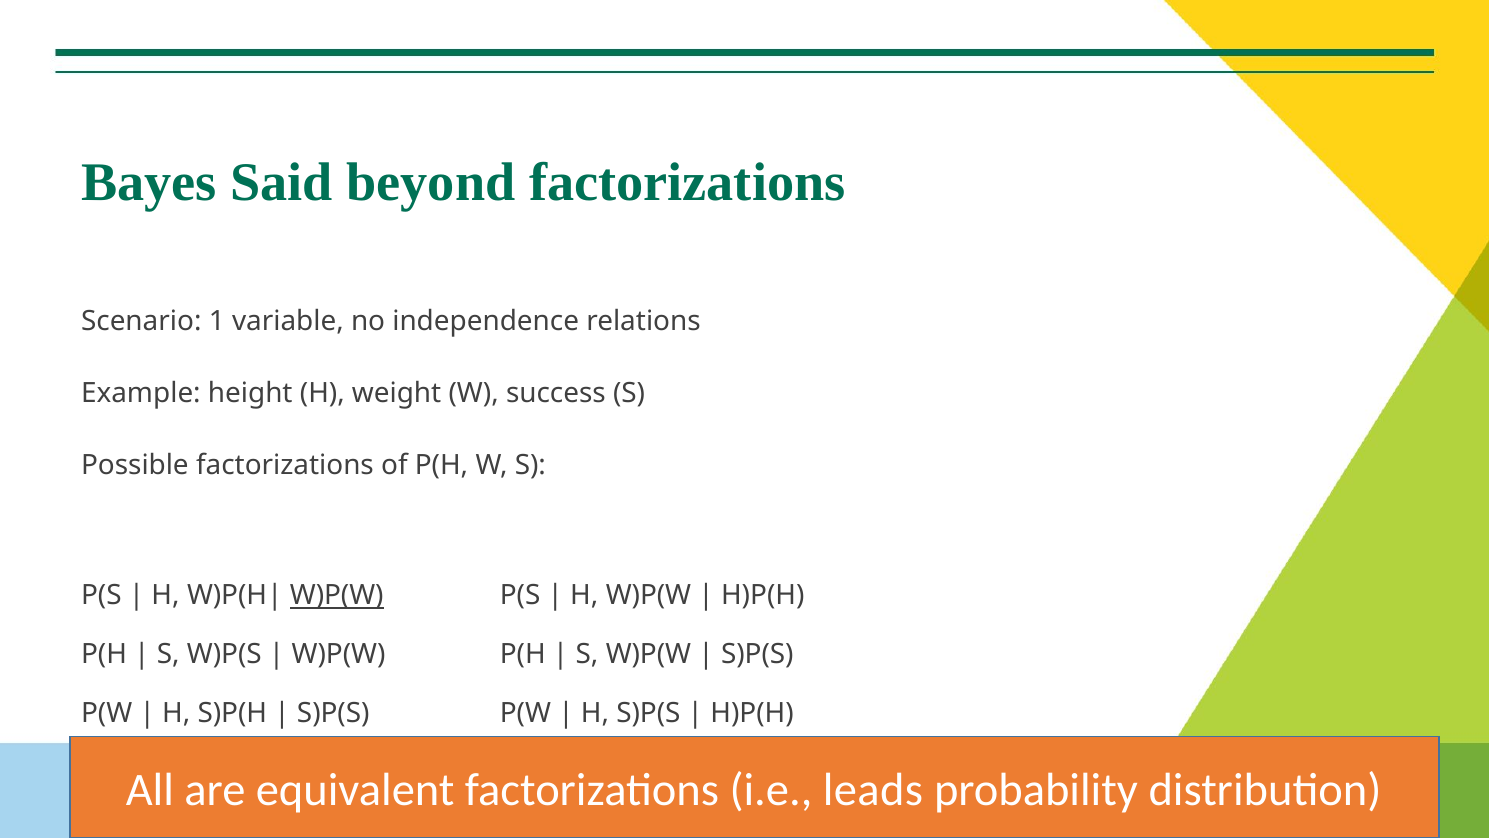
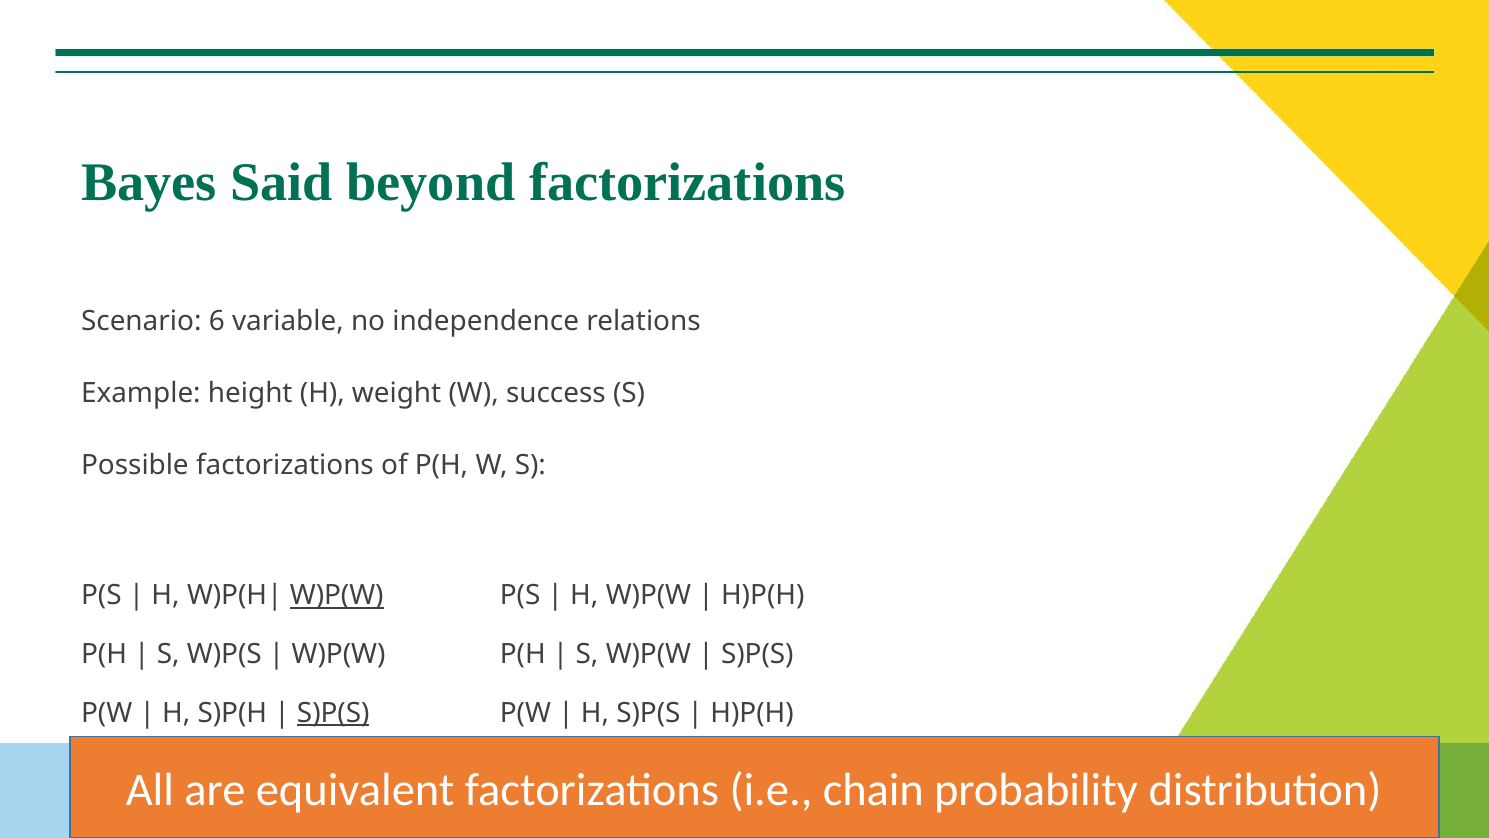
1: 1 -> 6
S)P(S at (333, 713) underline: none -> present
leads: leads -> chain
